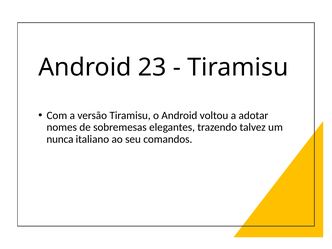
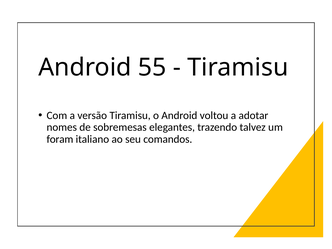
23: 23 -> 55
nunca: nunca -> foram
